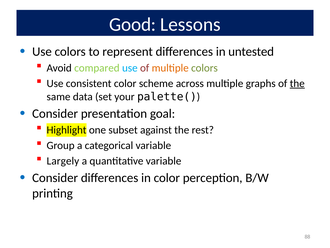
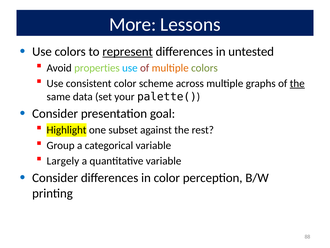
Good: Good -> More
represent underline: none -> present
compared: compared -> properties
